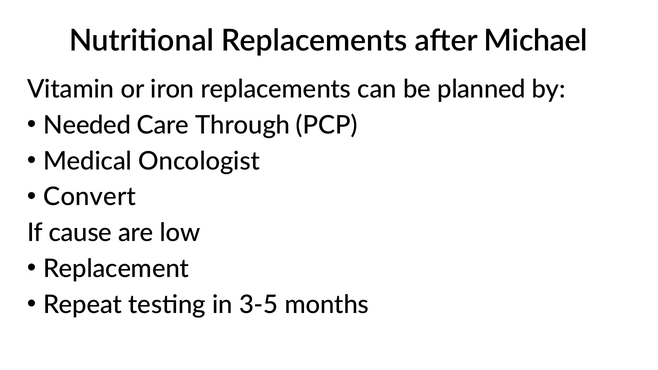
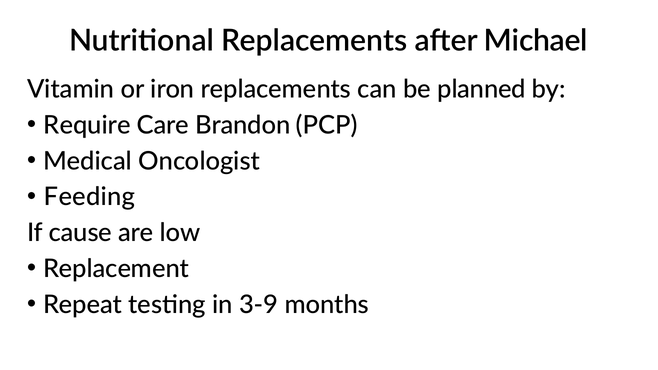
Needed: Needed -> Require
Through: Through -> Brandon
Convert: Convert -> Feeding
3-5: 3-5 -> 3-9
